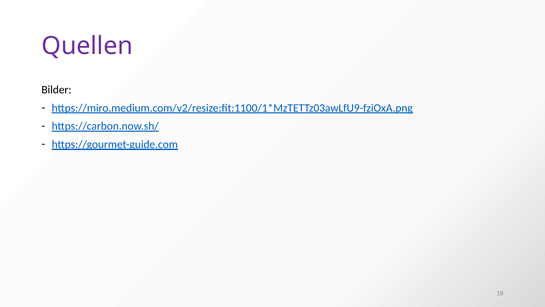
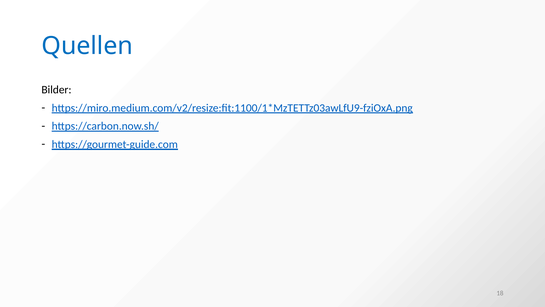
Quellen colour: purple -> blue
